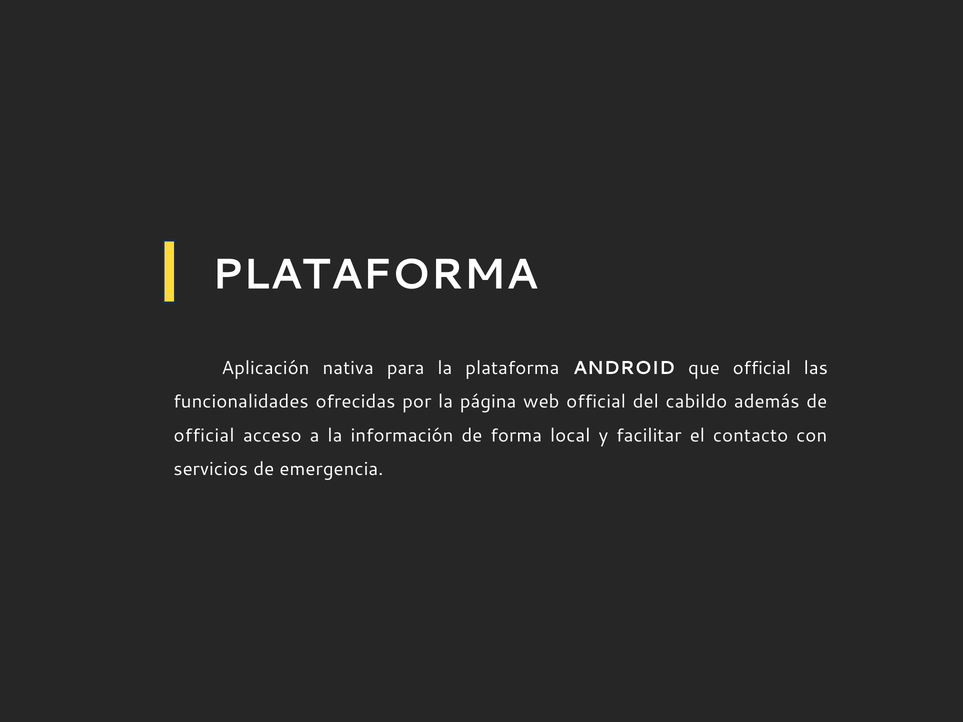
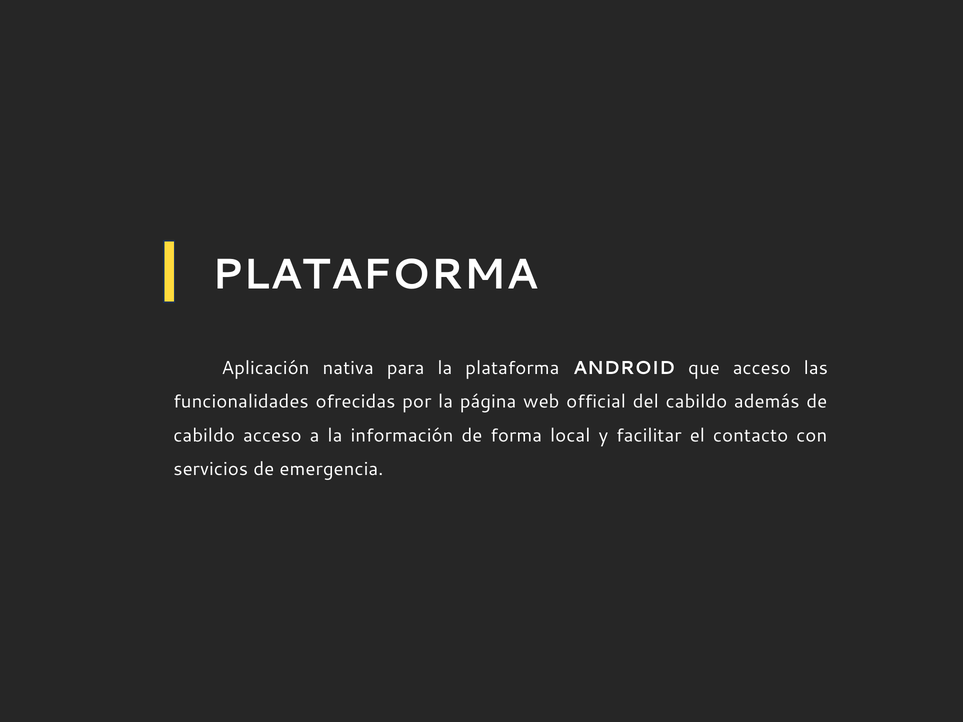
que official: official -> acceso
official at (204, 436): official -> cabildo
